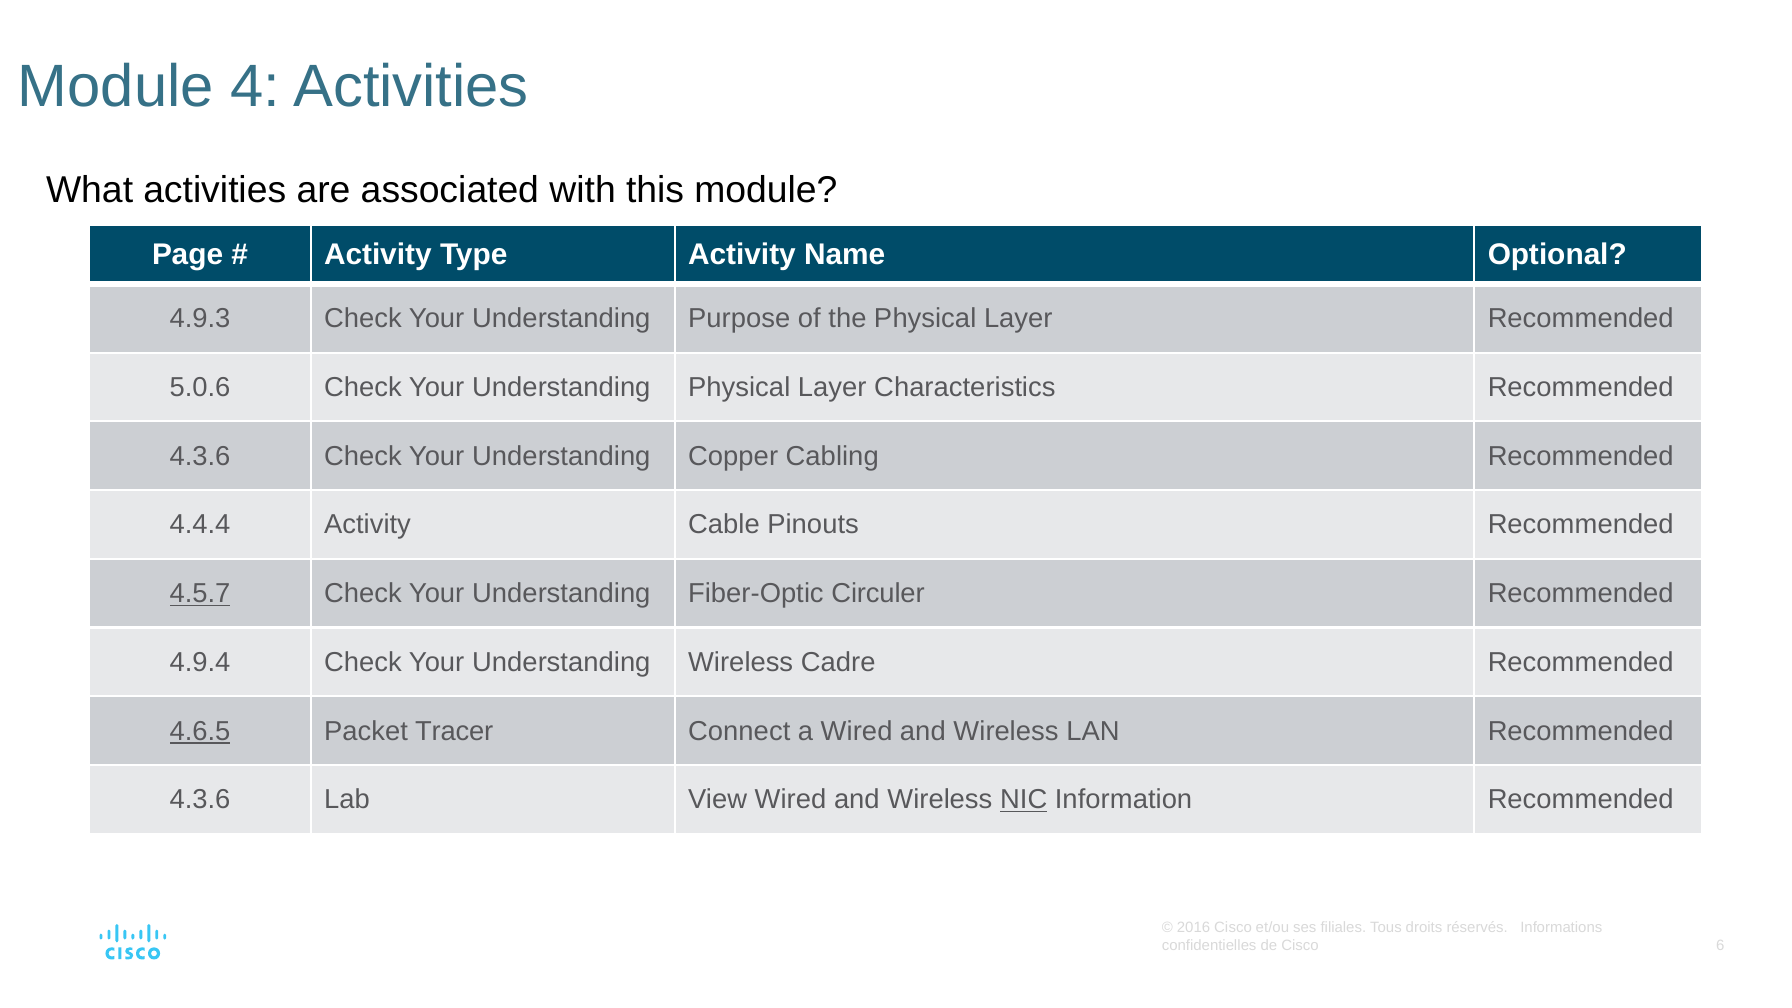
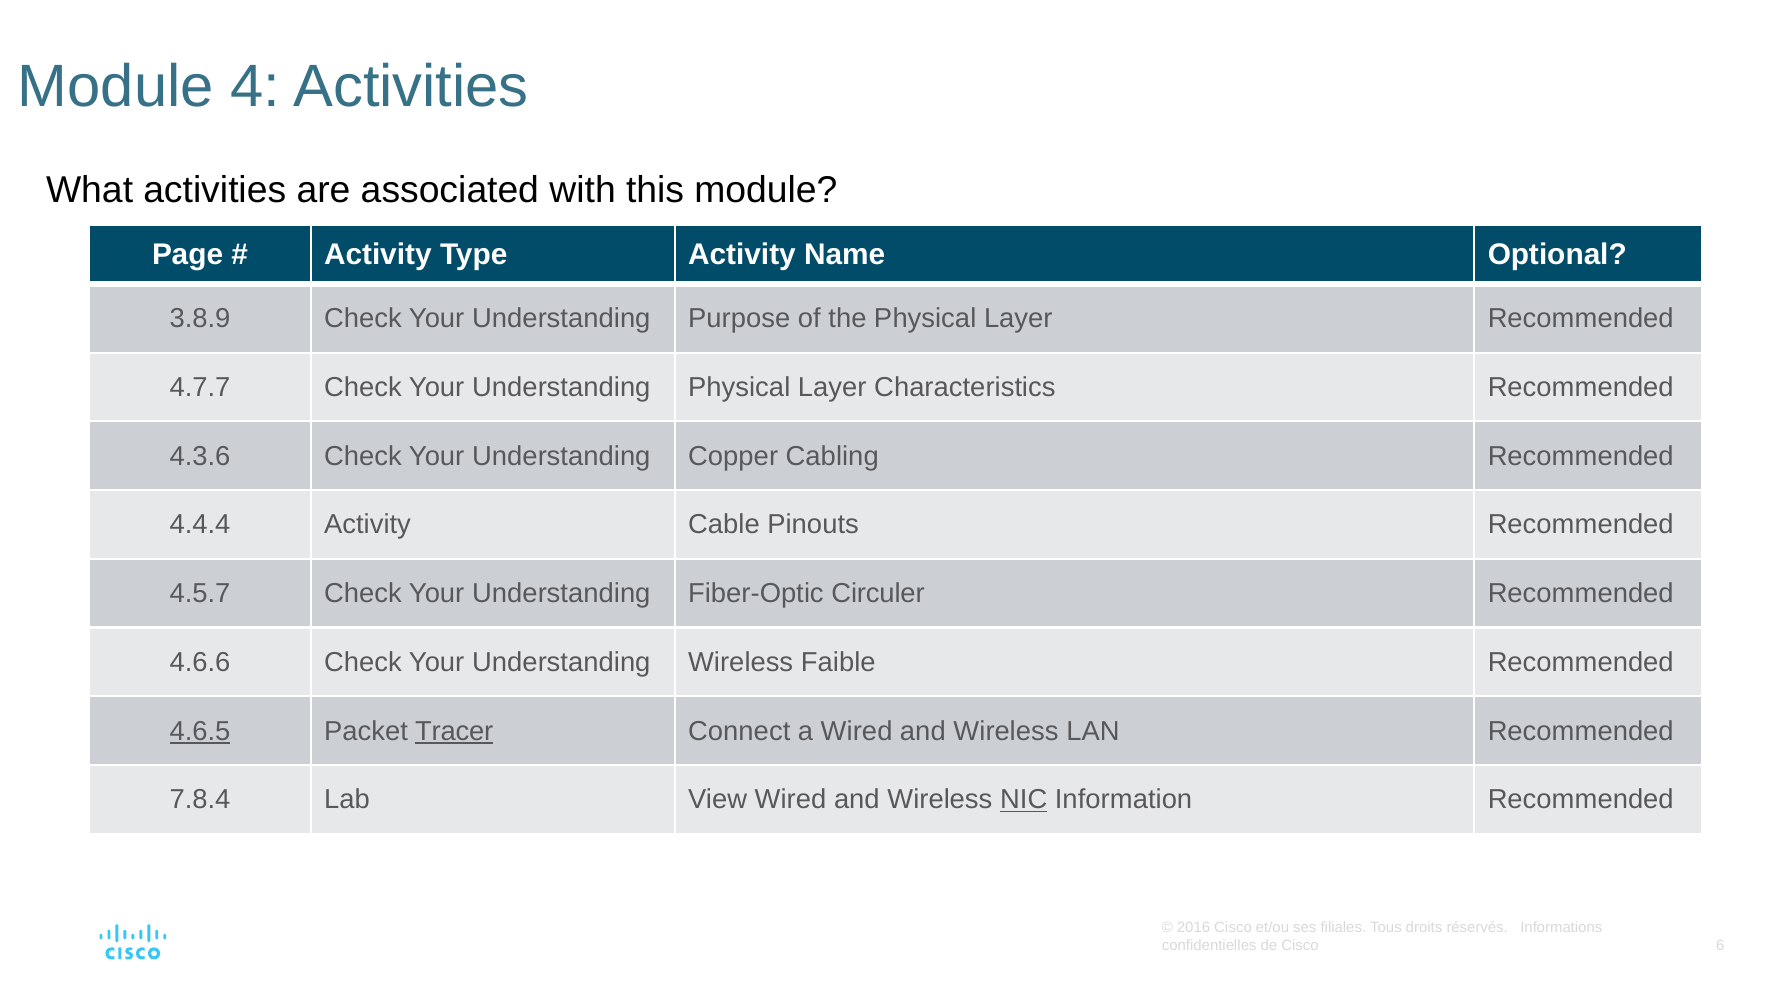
4.9.3: 4.9.3 -> 3.8.9
5.0.6: 5.0.6 -> 4.7.7
4.5.7 underline: present -> none
4.9.4: 4.9.4 -> 4.6.6
Cadre: Cadre -> Faible
Tracer underline: none -> present
4.3.6 at (200, 800): 4.3.6 -> 7.8.4
